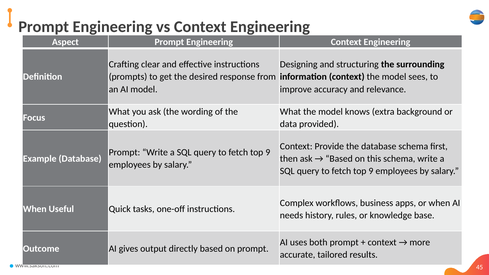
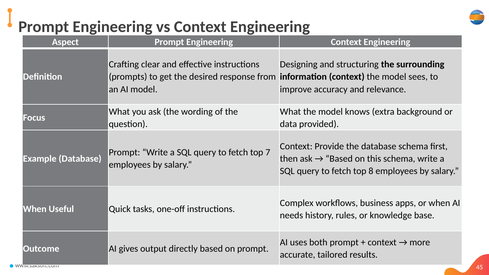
9 at (268, 152): 9 -> 7
9 at (371, 171): 9 -> 8
